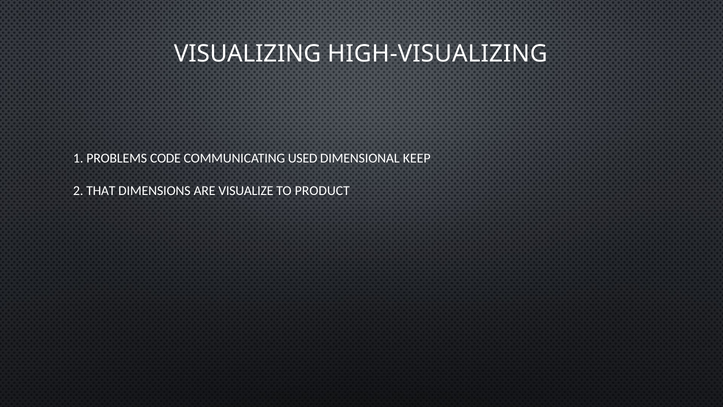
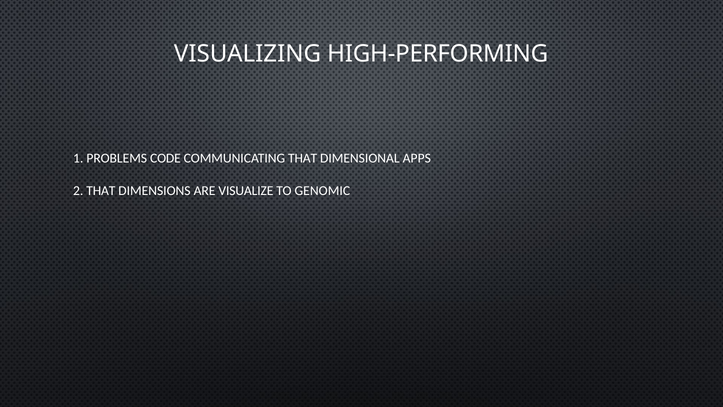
HIGH-VISUALIZING: HIGH-VISUALIZING -> HIGH-PERFORMING
COMMUNICATING USED: USED -> THAT
KEEP: KEEP -> APPS
PRODUCT: PRODUCT -> GENOMIC
